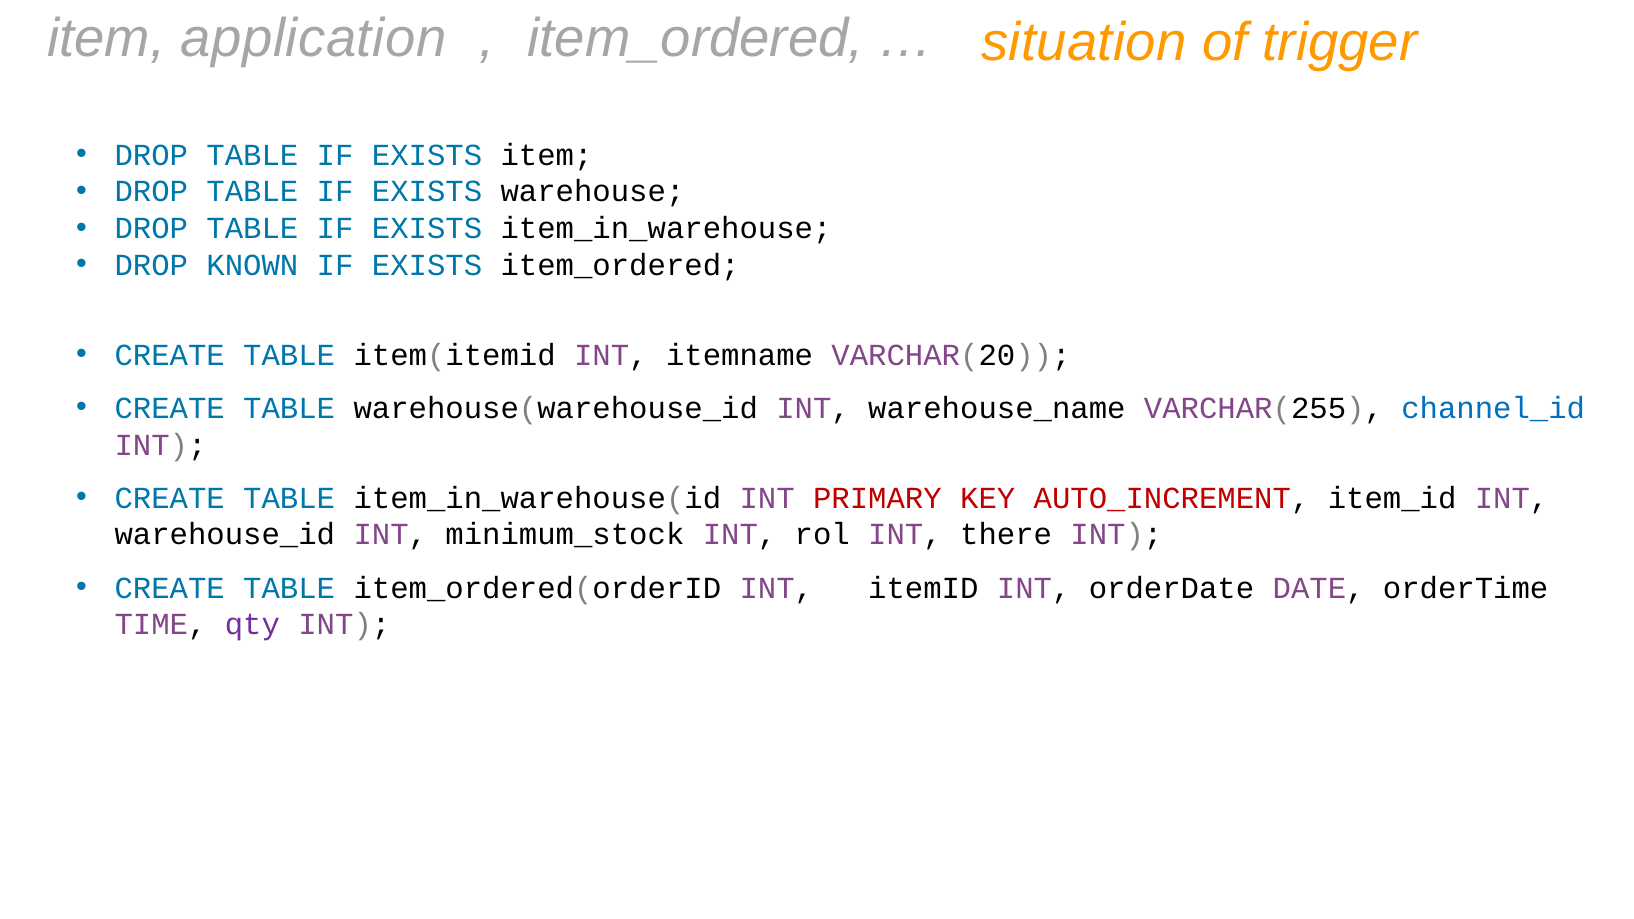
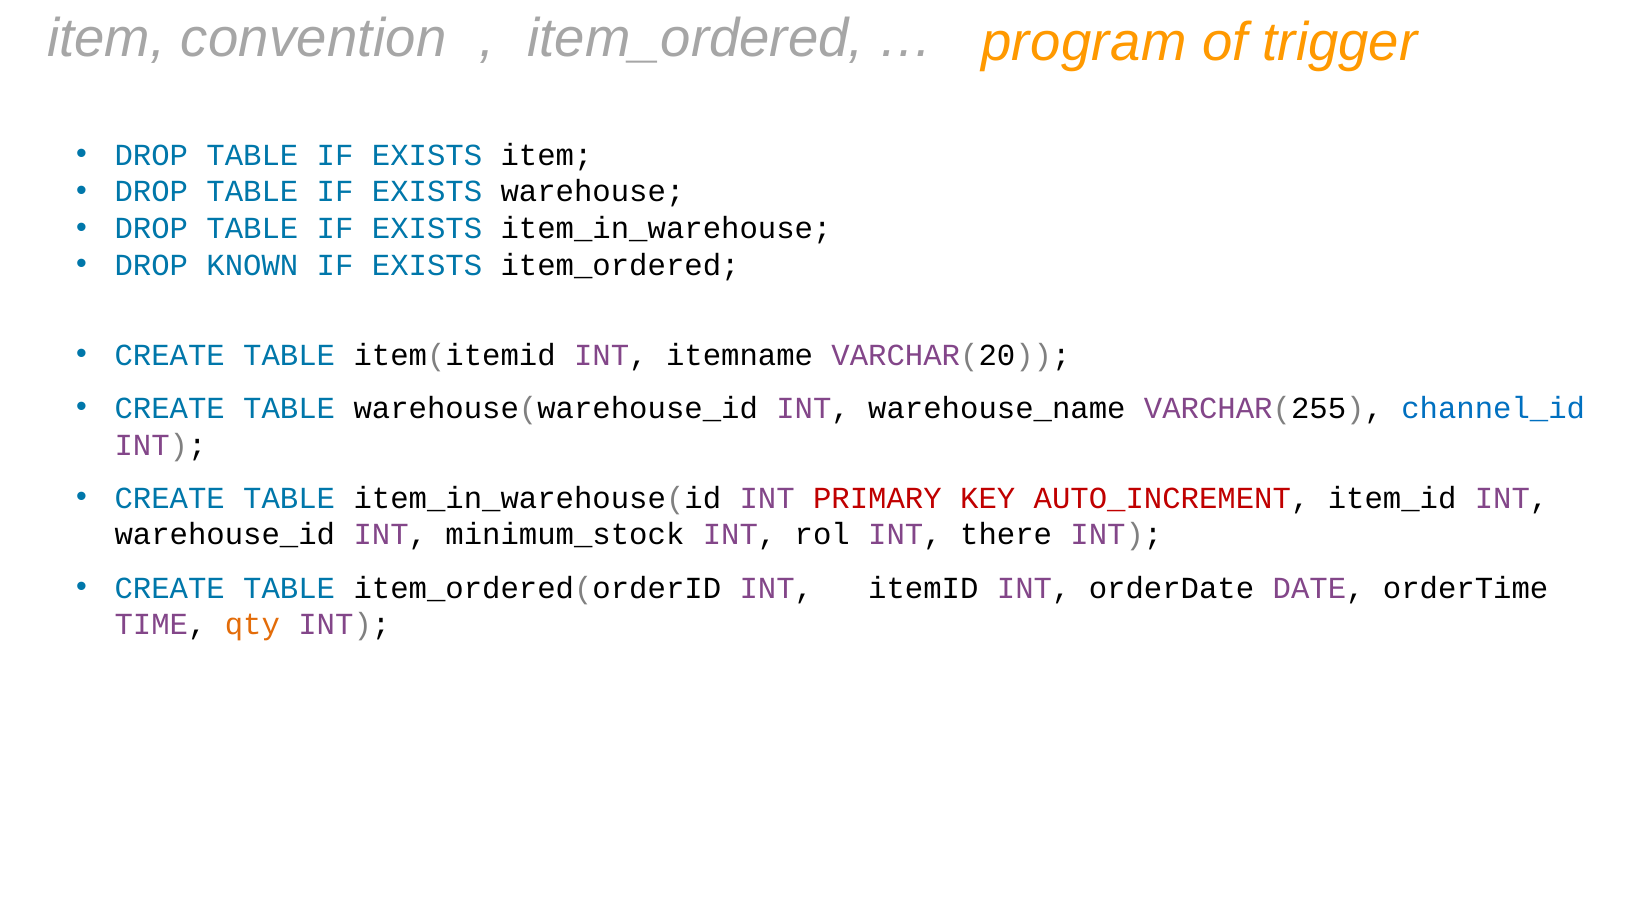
application: application -> convention
situation: situation -> program
qty colour: purple -> orange
